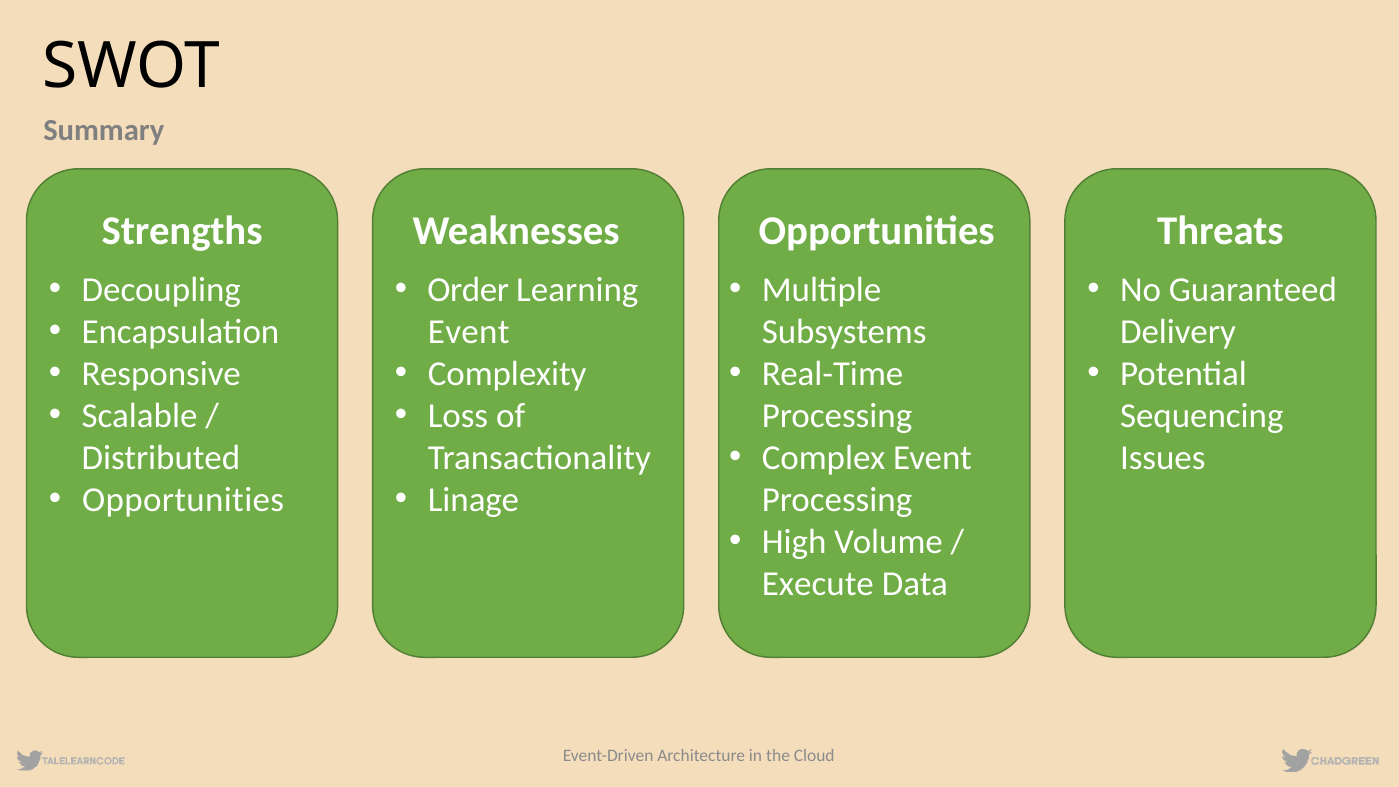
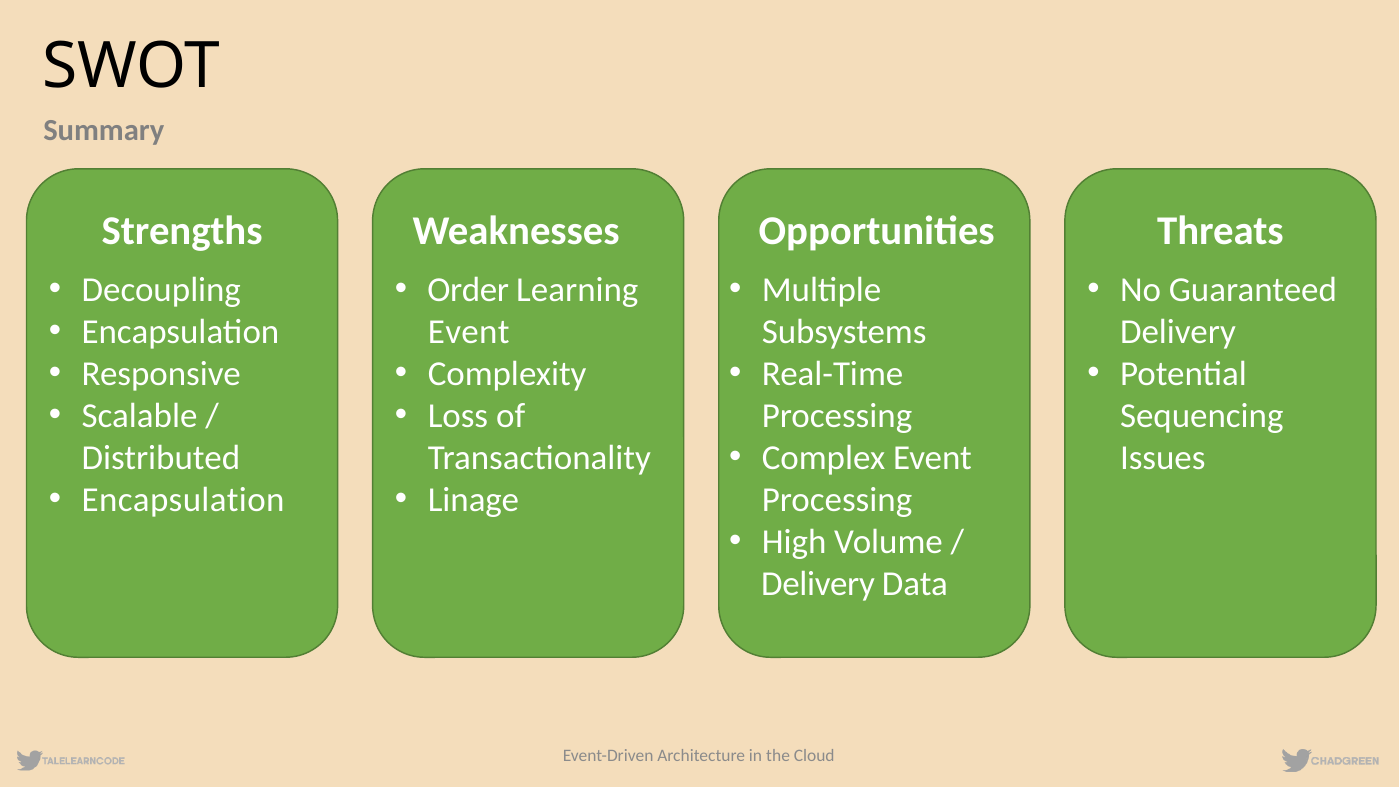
Opportunities at (183, 500): Opportunities -> Encapsulation
Execute at (818, 584): Execute -> Delivery
